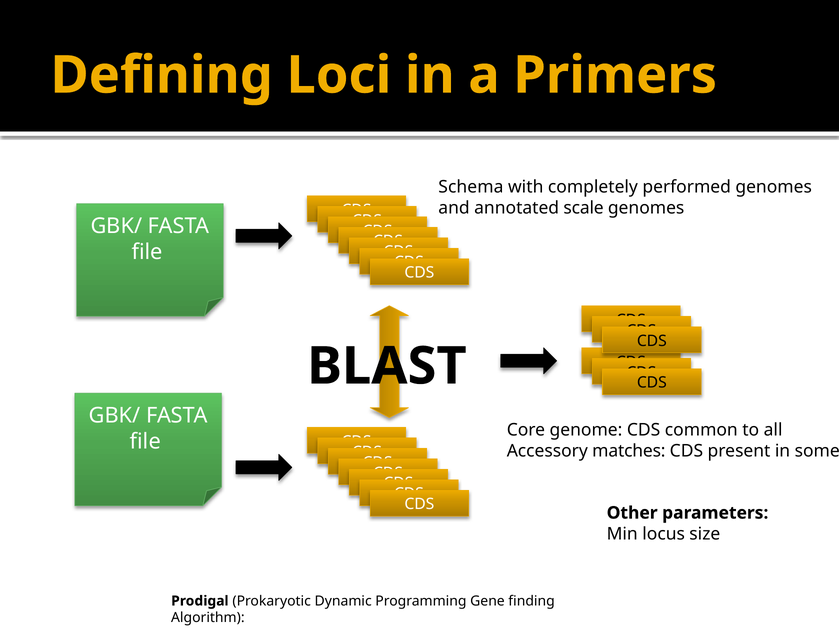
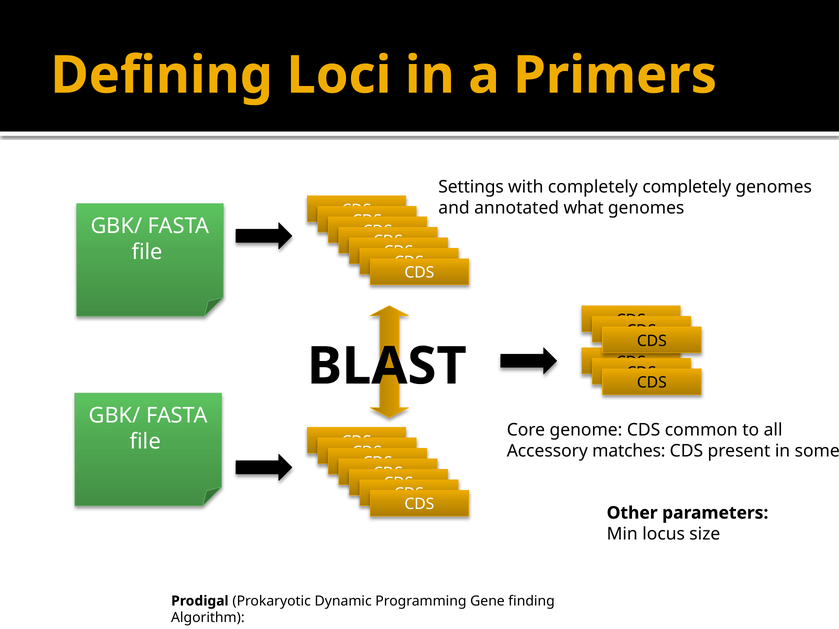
Schema: Schema -> Settings
completely performed: performed -> completely
scale: scale -> what
